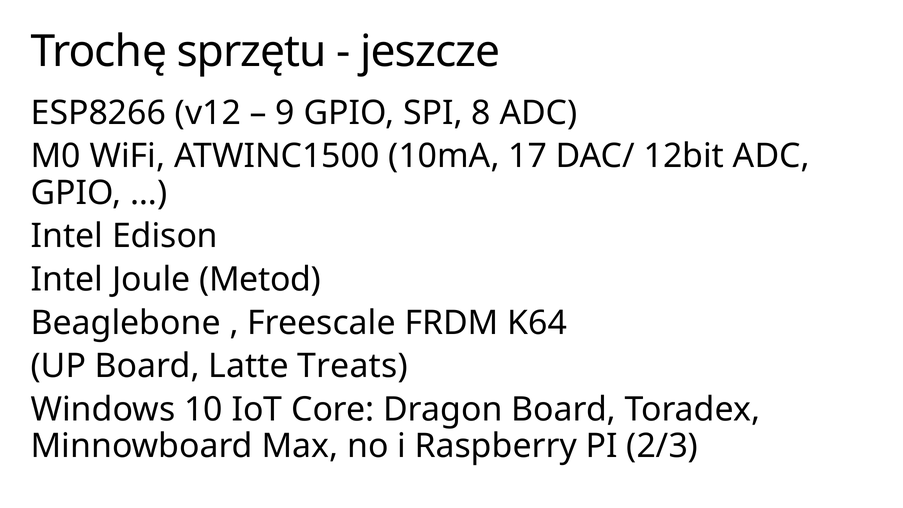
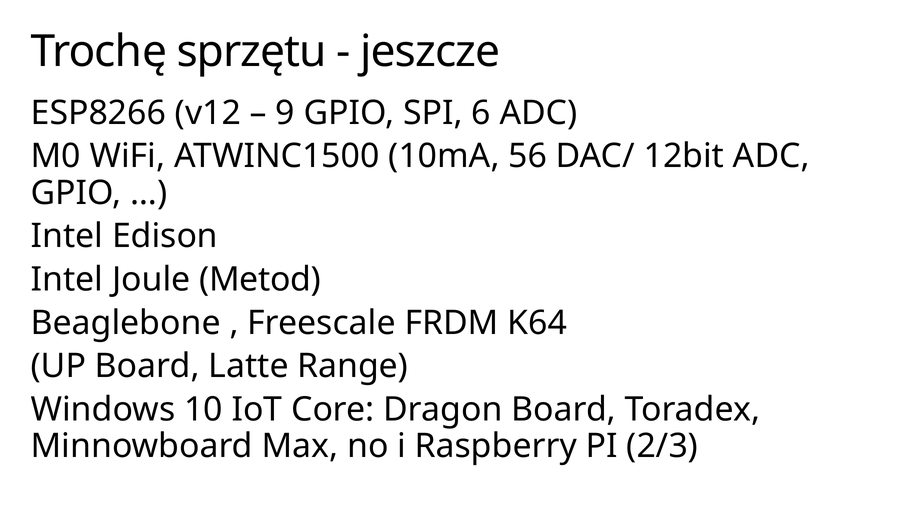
8: 8 -> 6
17: 17 -> 56
Treats: Treats -> Range
